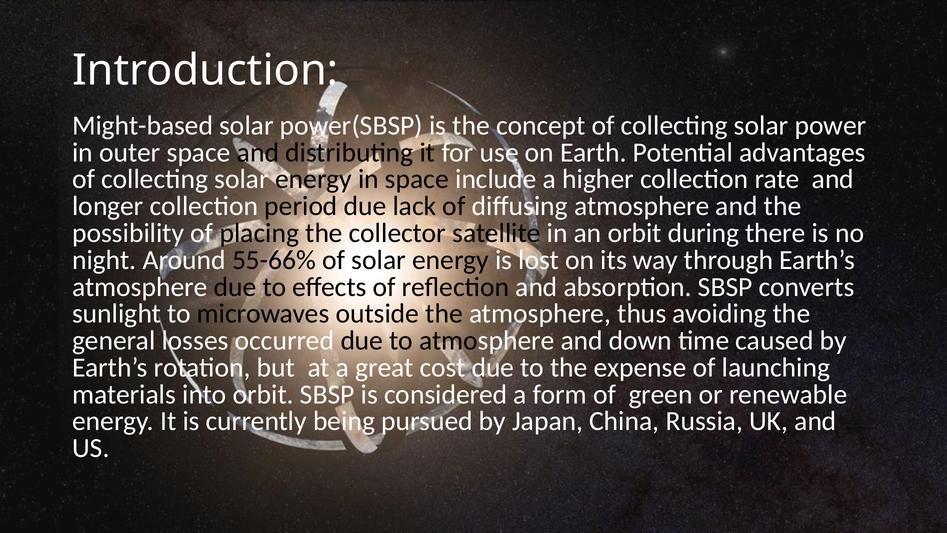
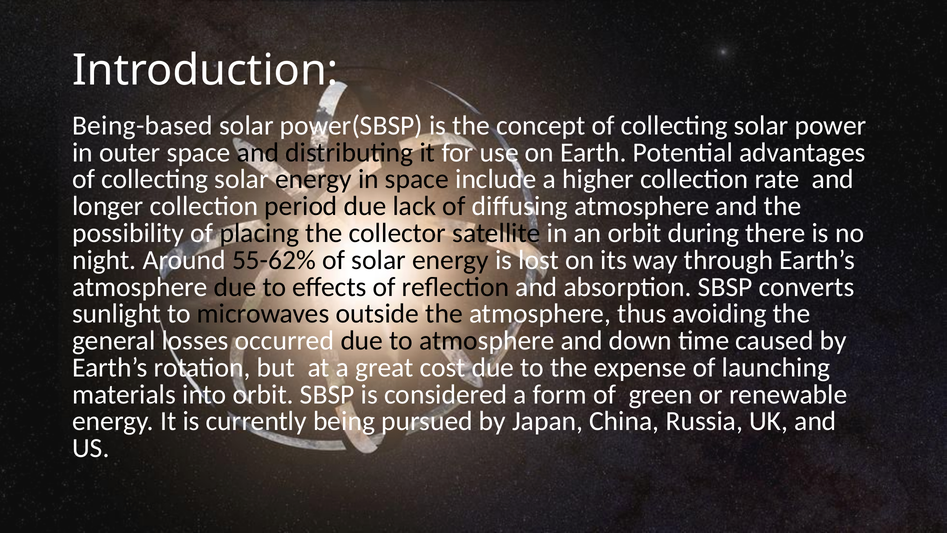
Might-based: Might-based -> Being-based
55-66%: 55-66% -> 55-62%
